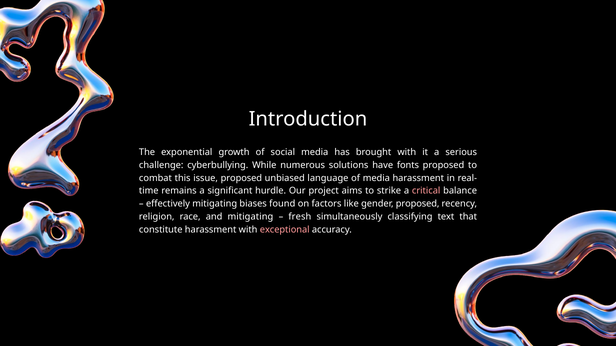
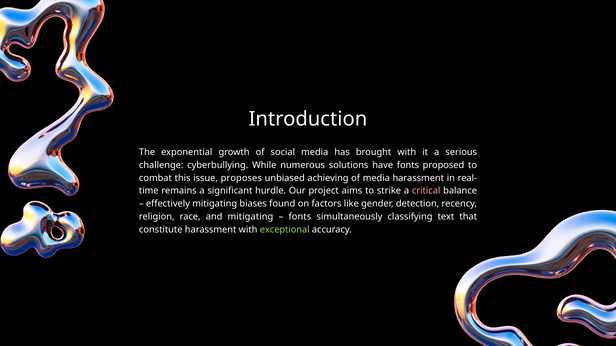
issue proposed: proposed -> proposes
language: language -> achieving
gender proposed: proposed -> detection
fresh at (300, 217): fresh -> fonts
exceptional colour: pink -> light green
